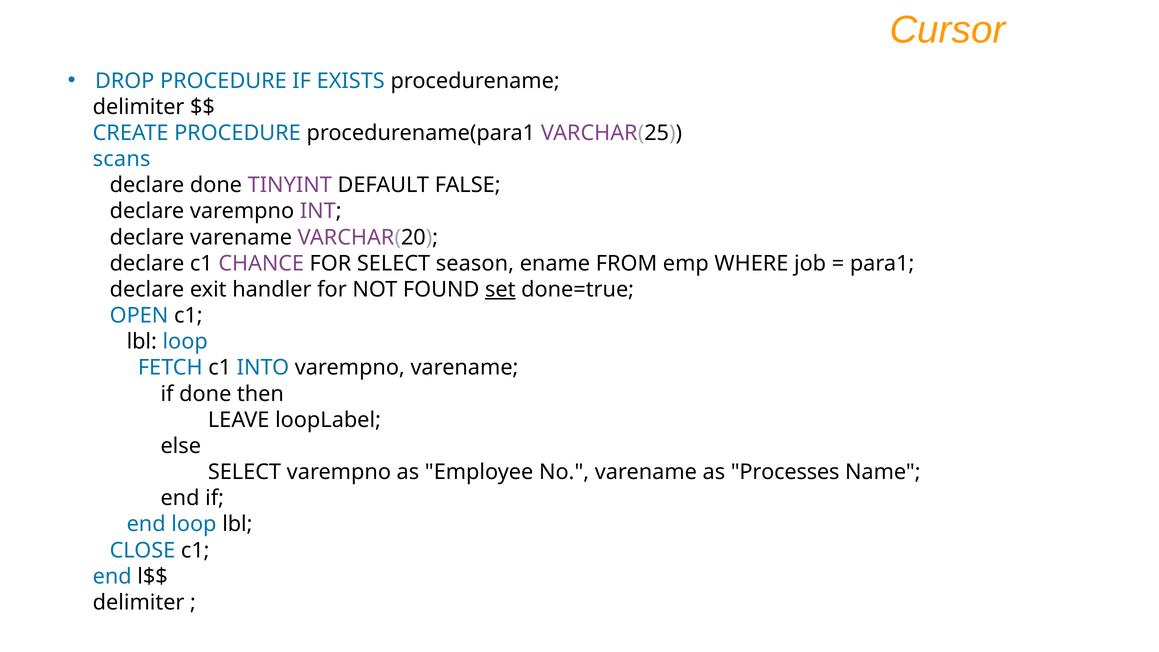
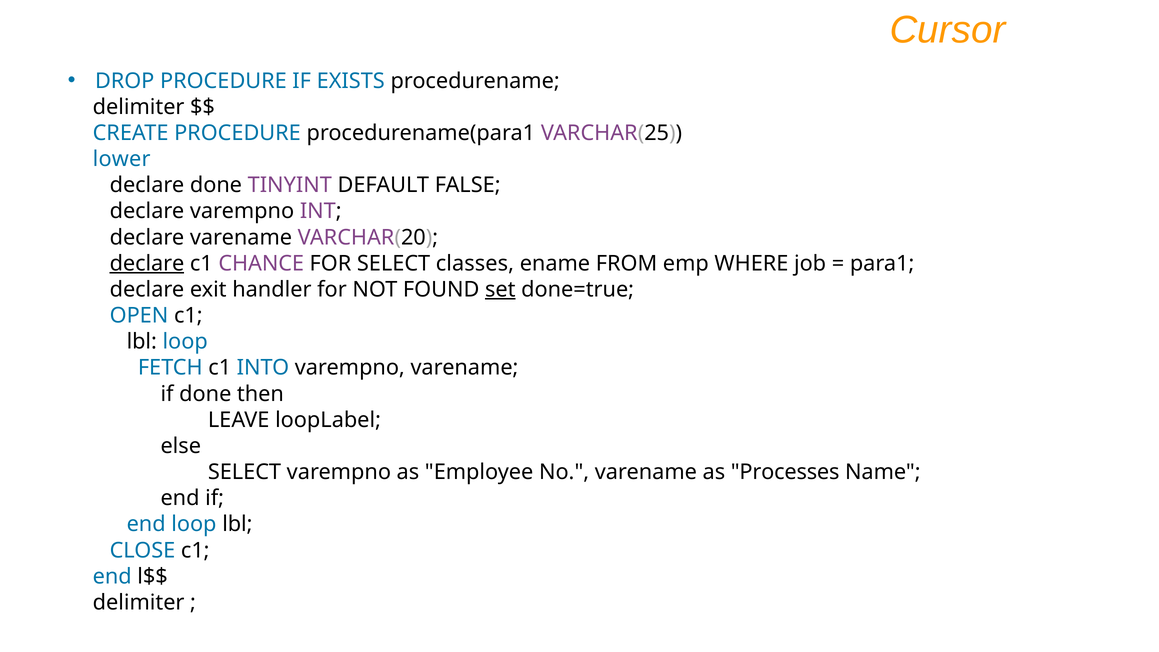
scans: scans -> lower
declare at (147, 263) underline: none -> present
season: season -> classes
